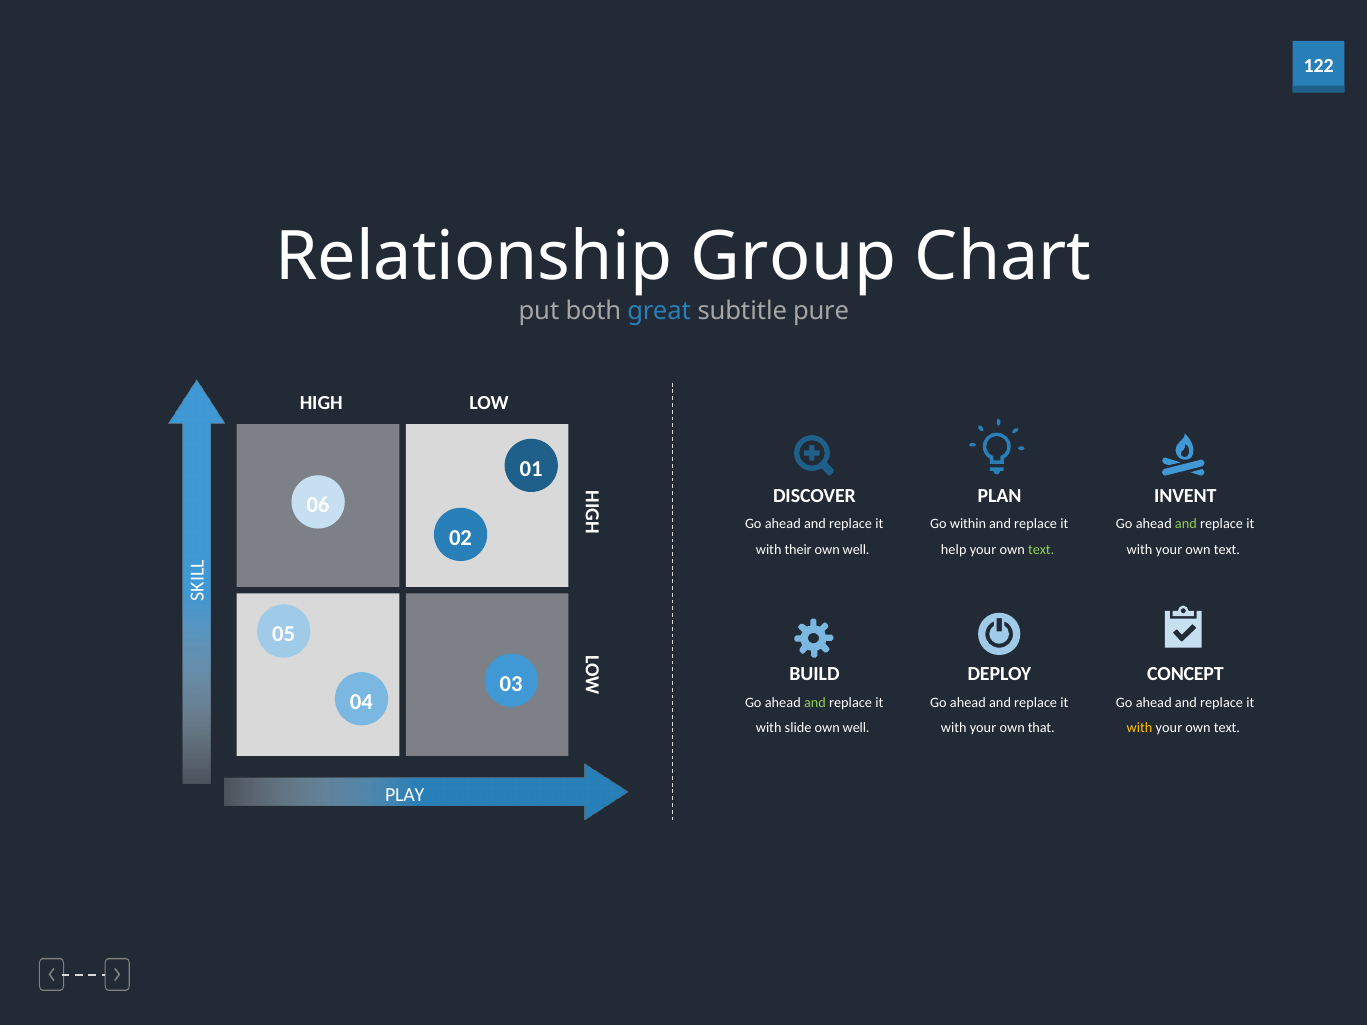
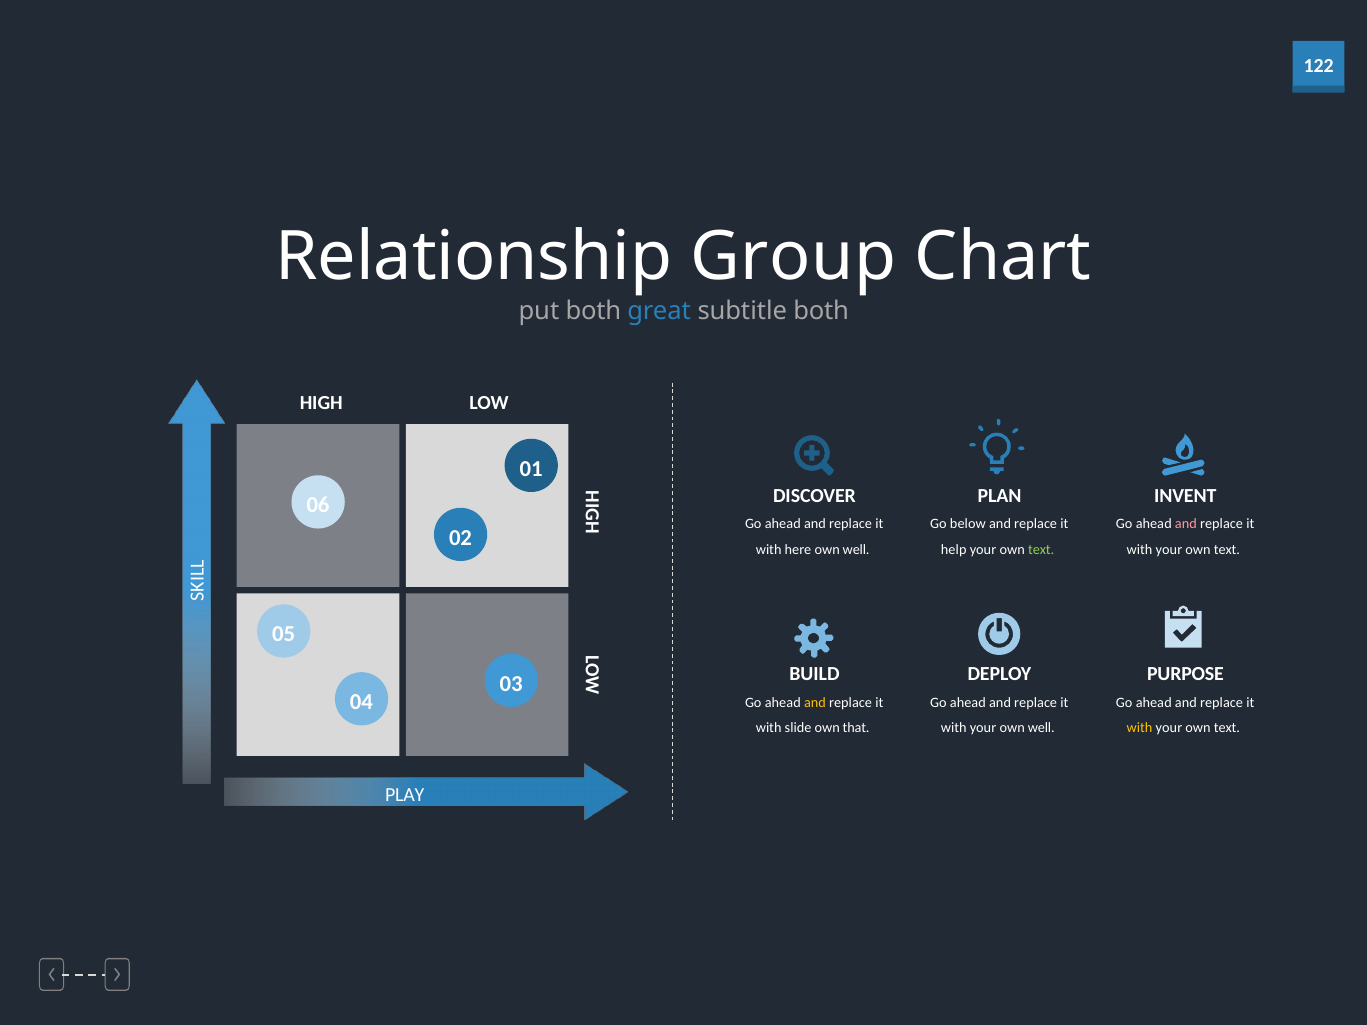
subtitle pure: pure -> both
within: within -> below
and at (1186, 524) colour: light green -> pink
their: their -> here
CONCEPT: CONCEPT -> PURPOSE
and at (815, 703) colour: light green -> yellow
well at (856, 728): well -> that
your own that: that -> well
